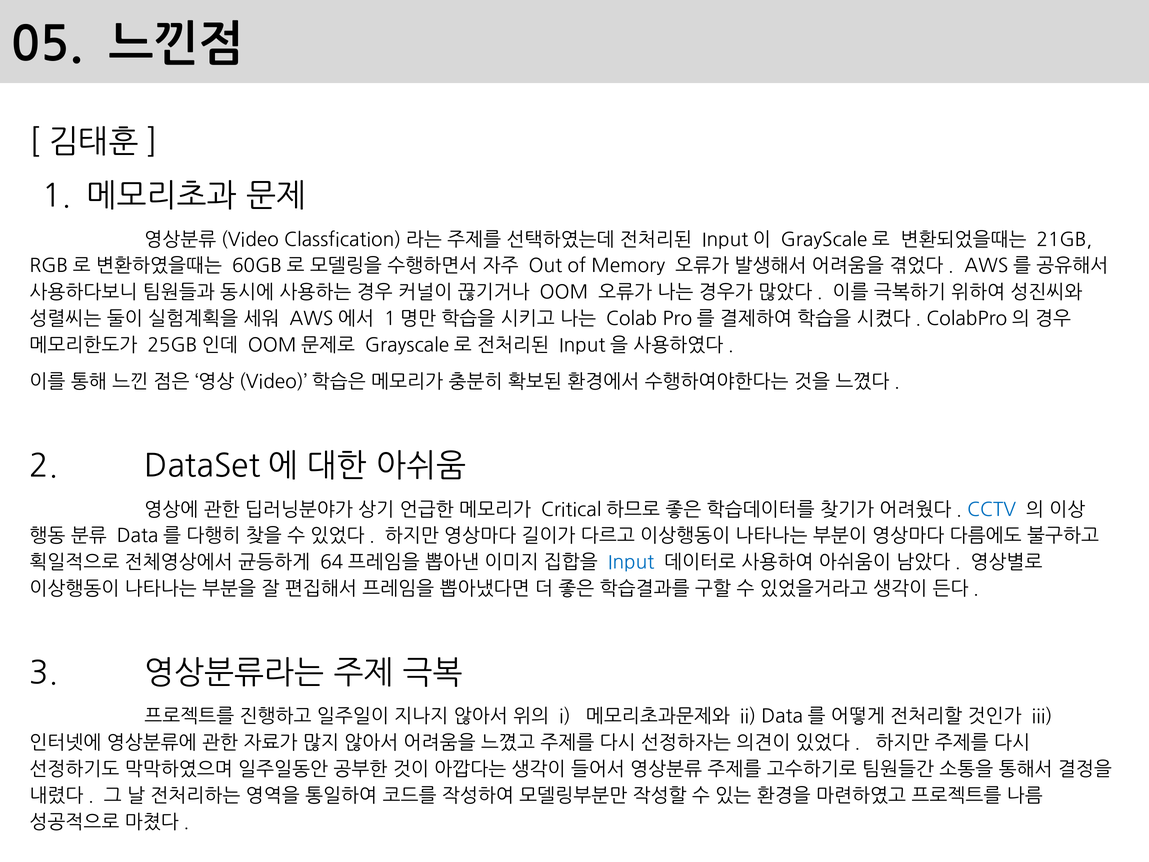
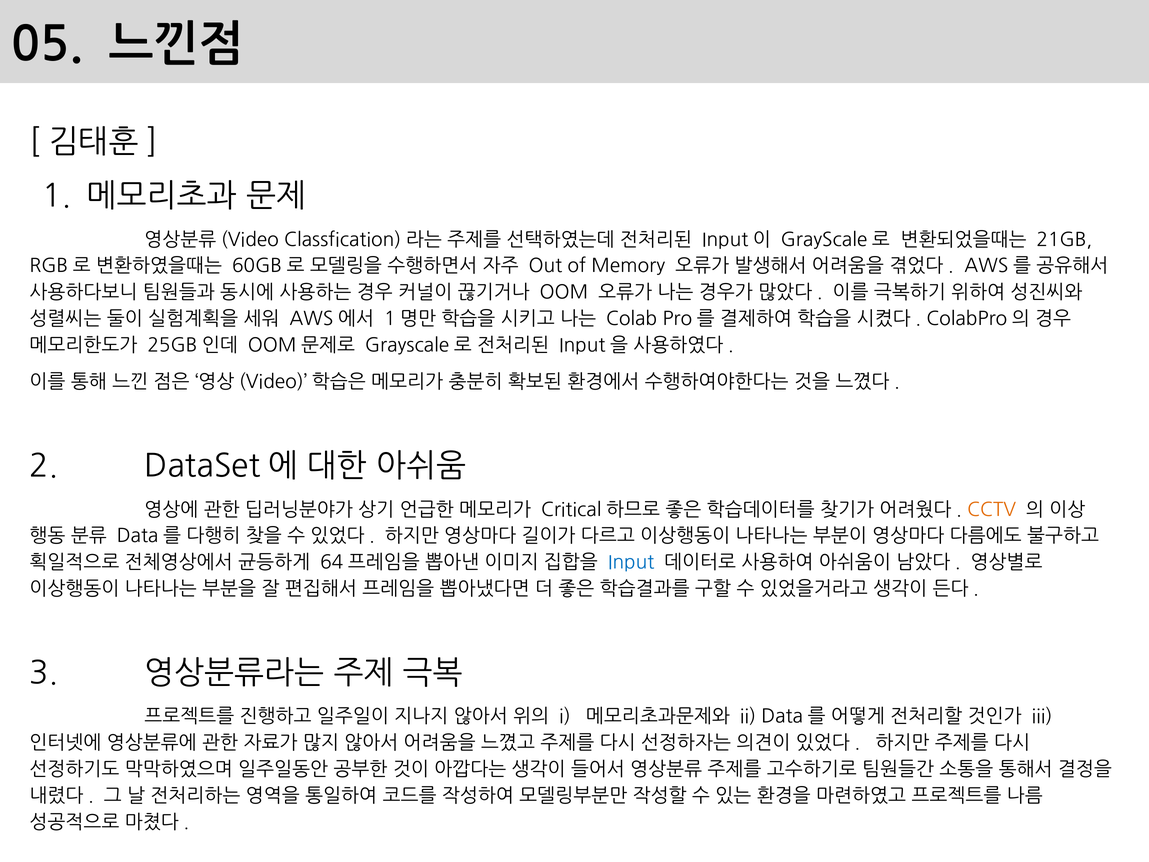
CCTV colour: blue -> orange
